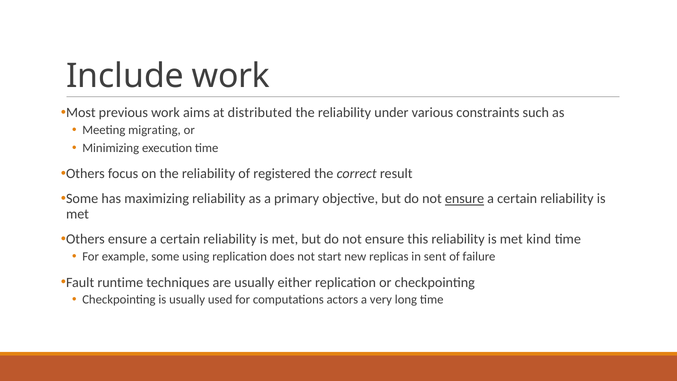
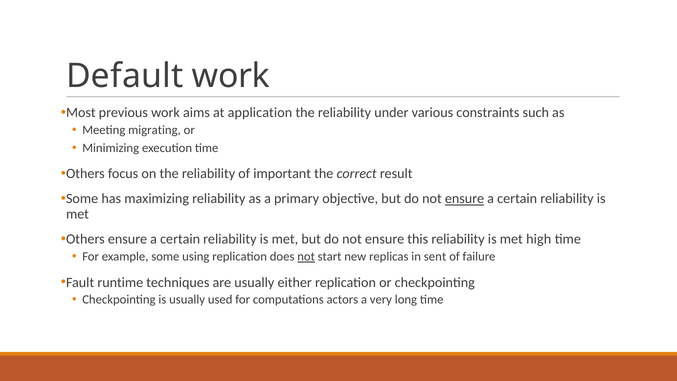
Include: Include -> Default
distributed: distributed -> application
registered: registered -> important
kind: kind -> high
not at (306, 256) underline: none -> present
